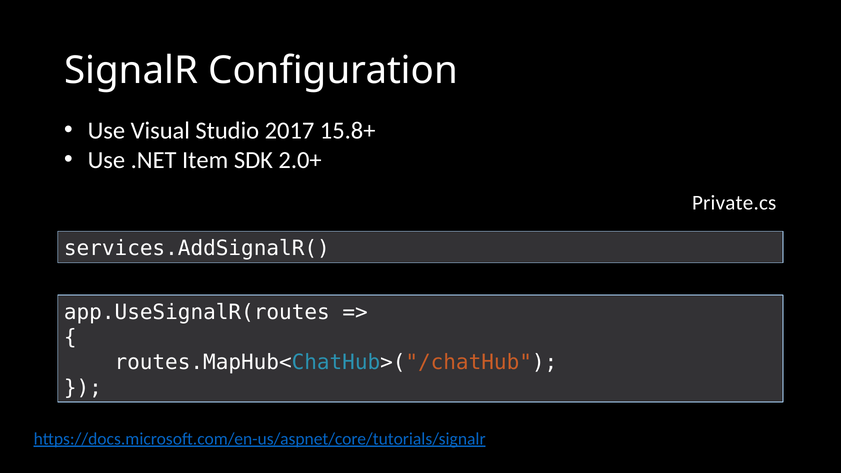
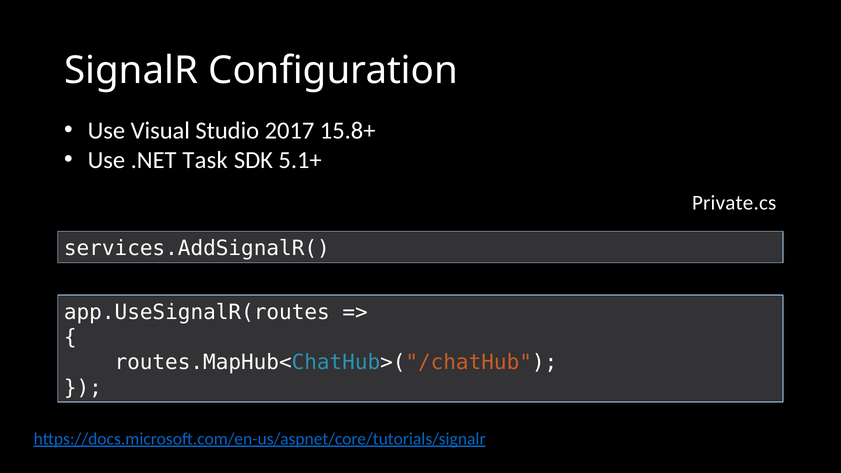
Item: Item -> Task
2.0+: 2.0+ -> 5.1+
